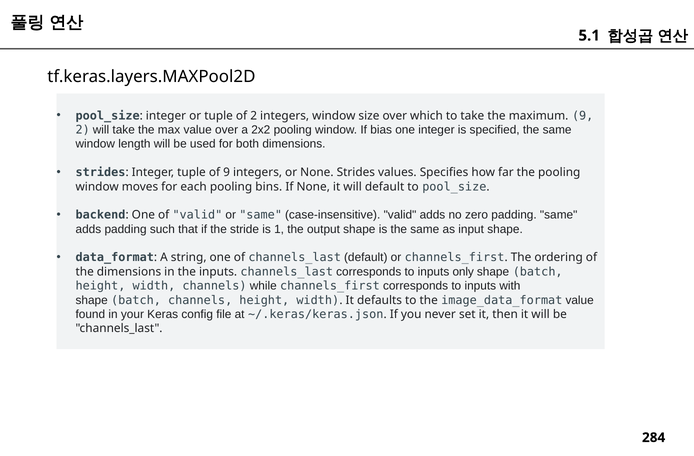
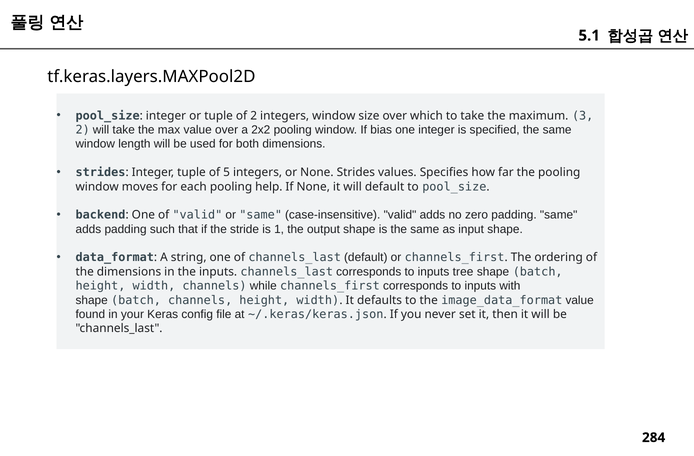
maximum 9: 9 -> 3
of 9: 9 -> 5
bins: bins -> help
only: only -> tree
